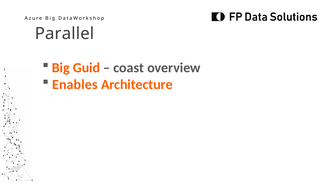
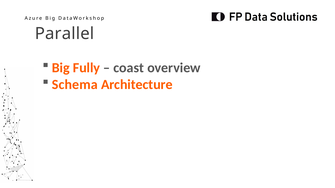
Guid: Guid -> Fully
Enables: Enables -> Schema
